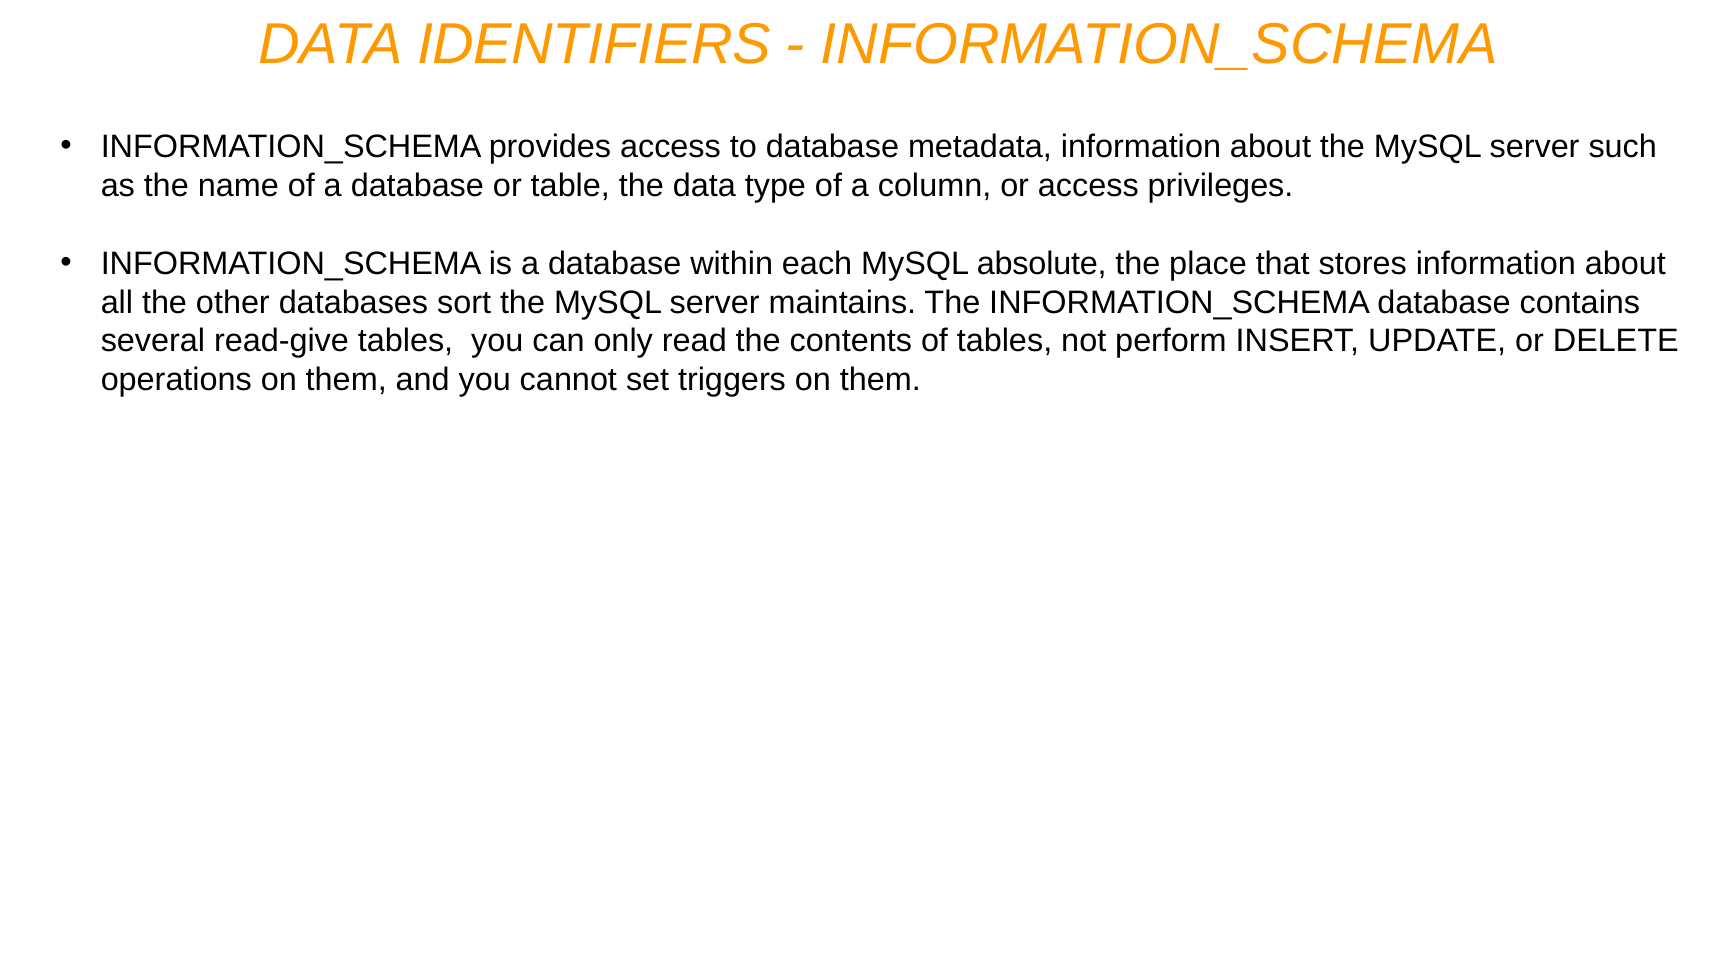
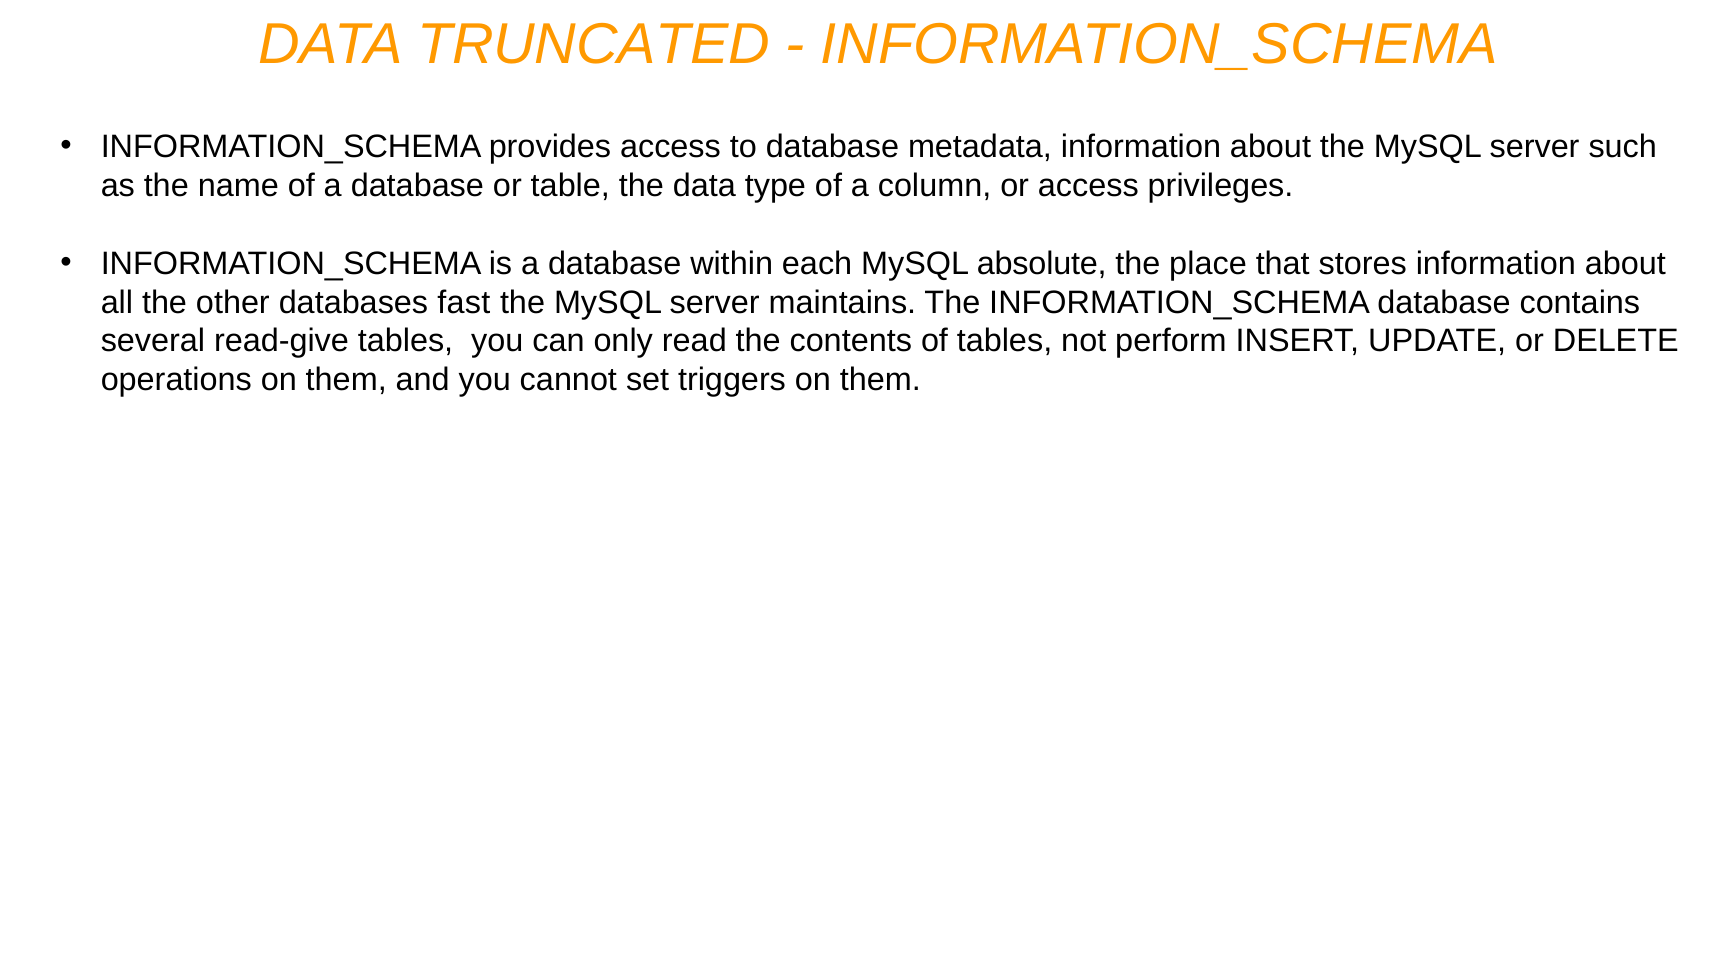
IDENTIFIERS: IDENTIFIERS -> TRUNCATED
sort: sort -> fast
